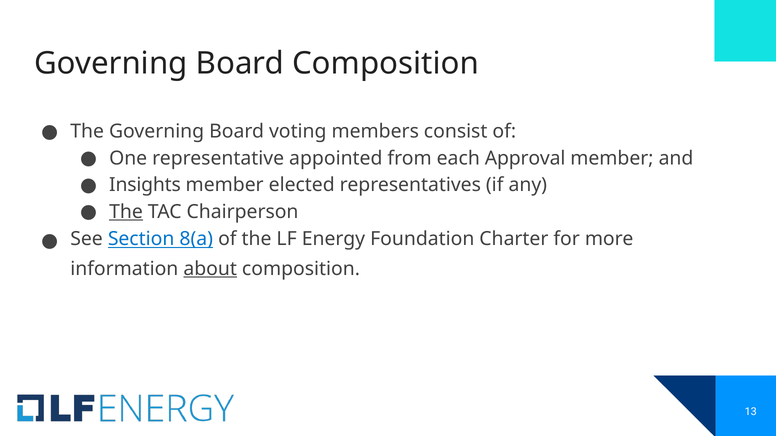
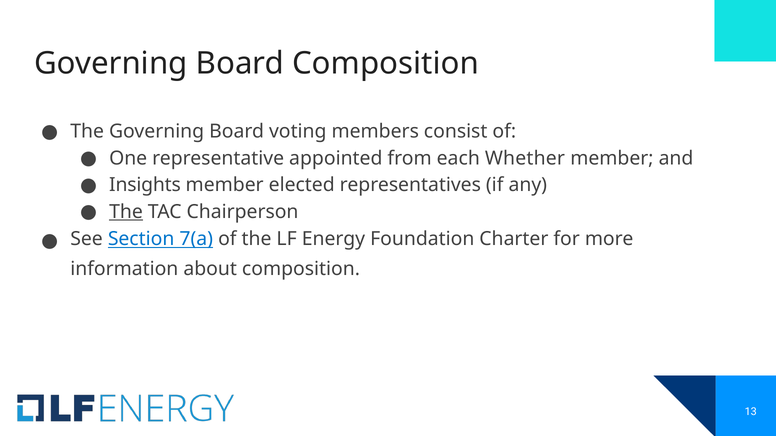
Approval: Approval -> Whether
8(a: 8(a -> 7(a
about underline: present -> none
